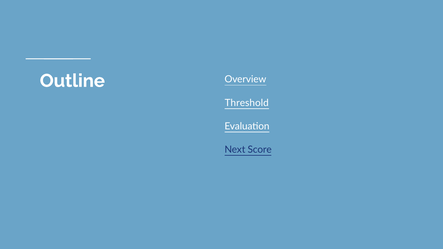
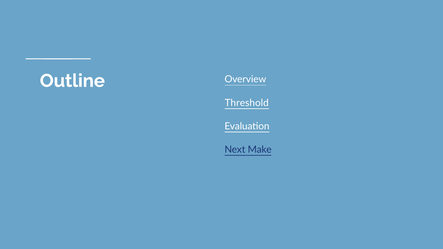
Score: Score -> Make
